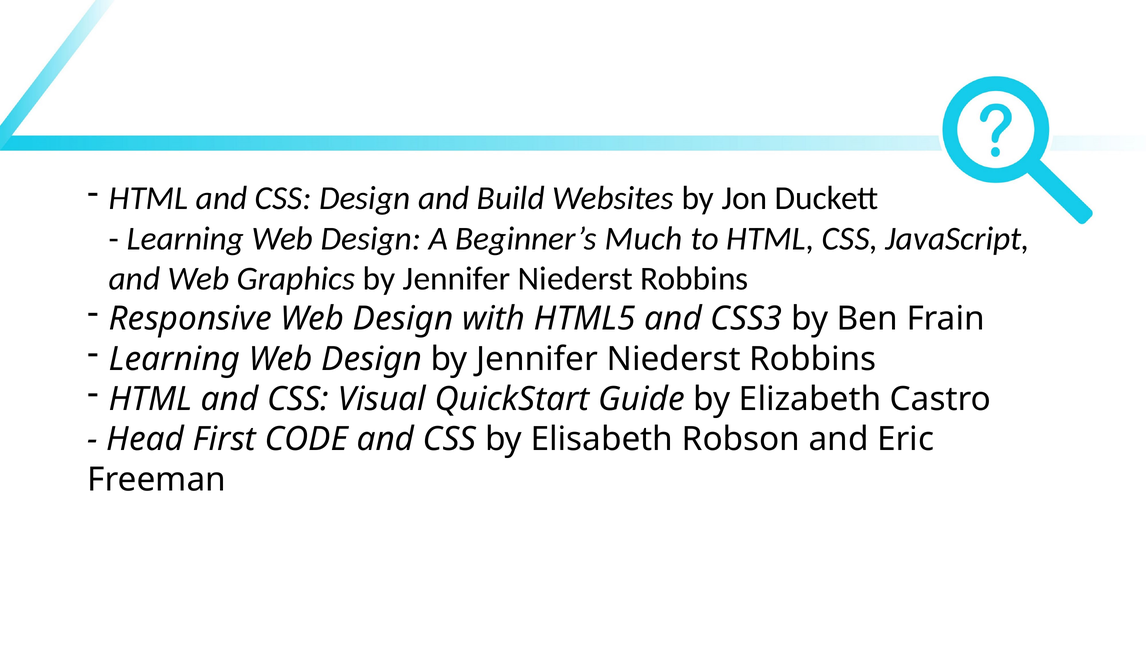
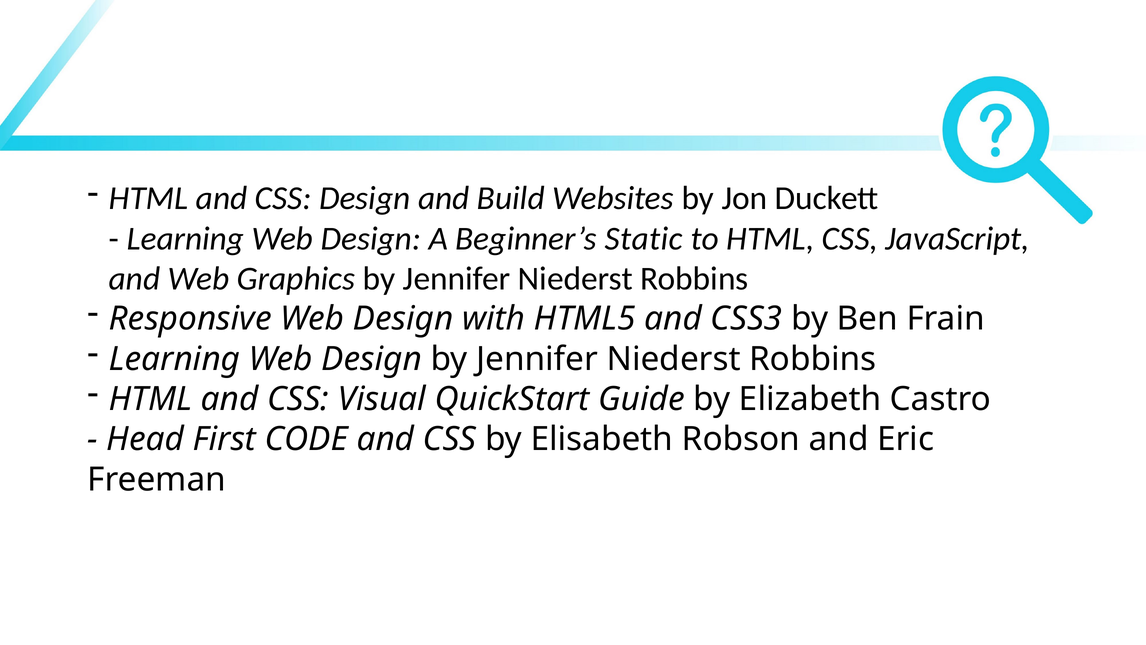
Much: Much -> Static
